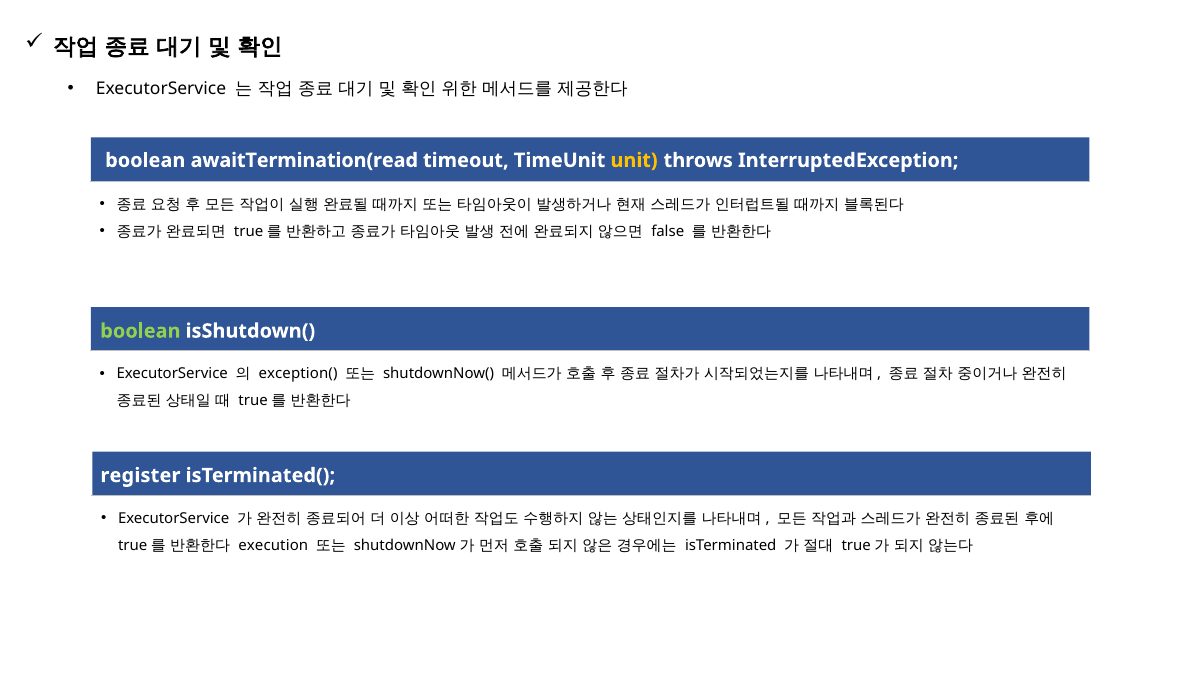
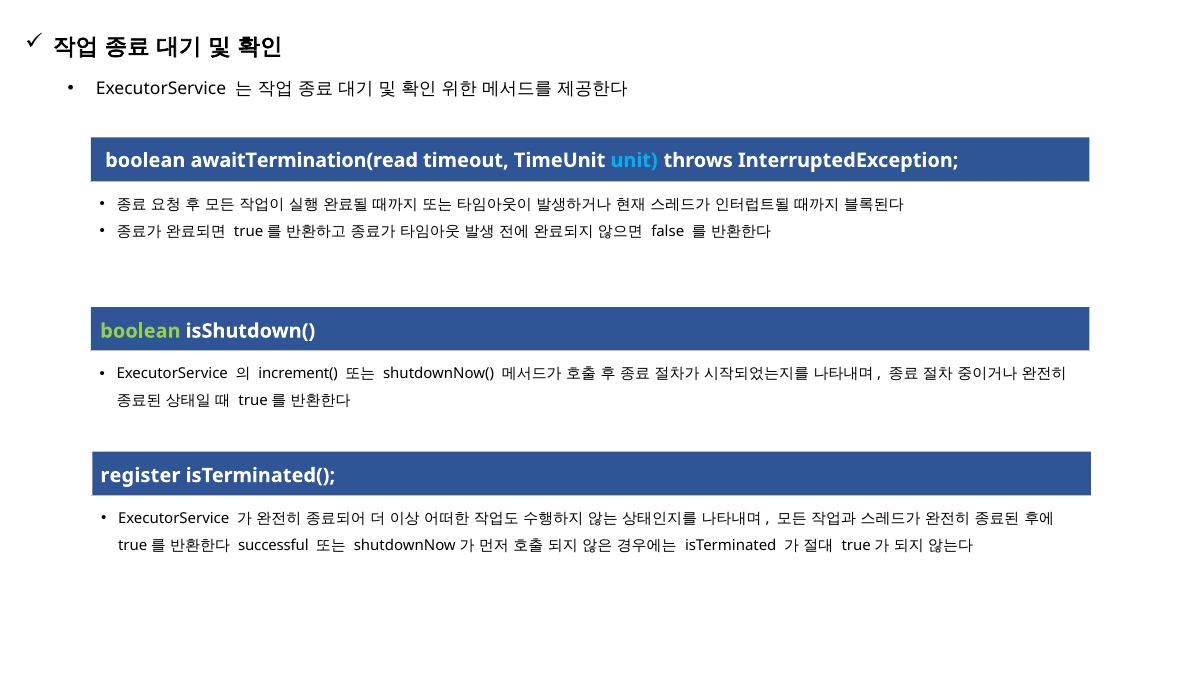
unit colour: yellow -> light blue
exception(: exception( -> increment(
execution: execution -> successful
